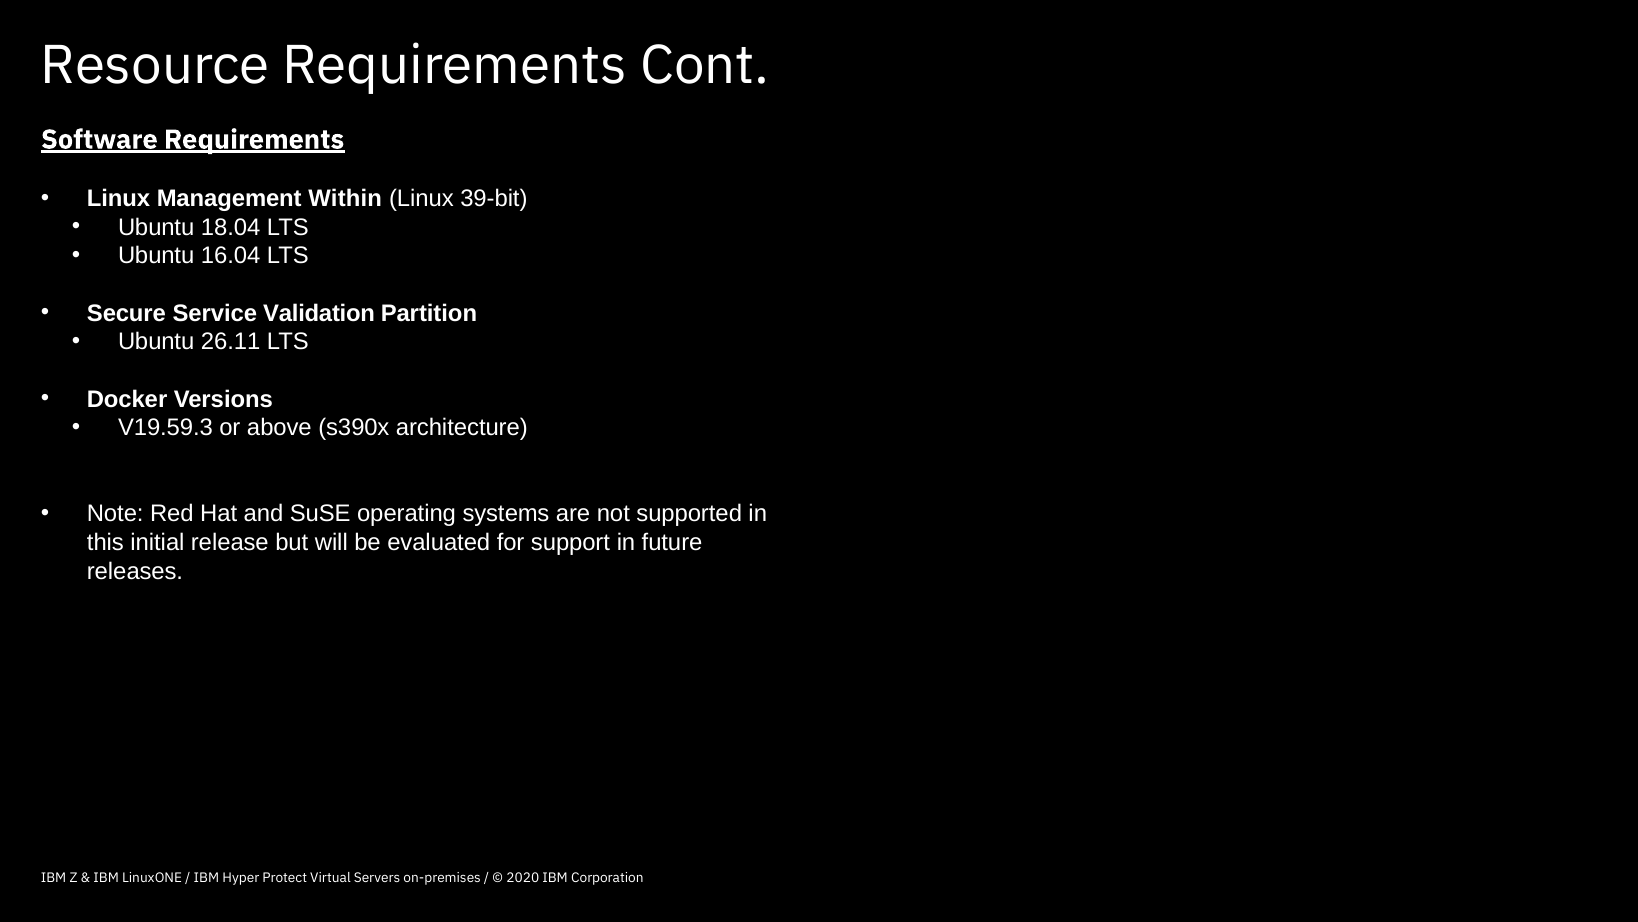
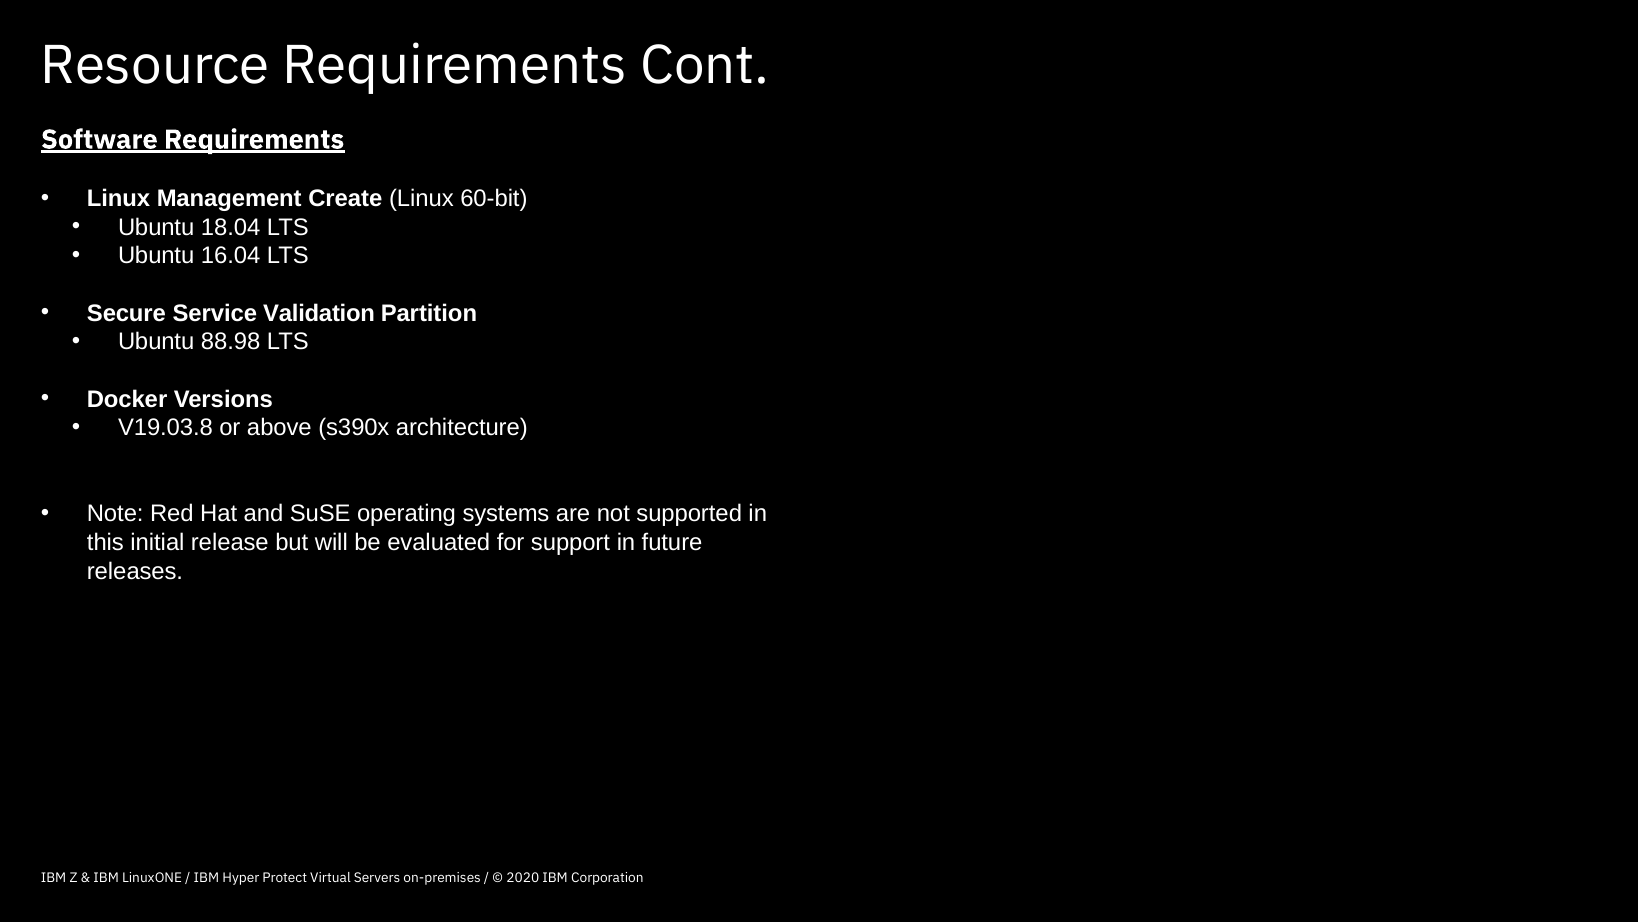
Within: Within -> Create
39-bit: 39-bit -> 60-bit
26.11: 26.11 -> 88.98
V19.59.3: V19.59.3 -> V19.03.8
